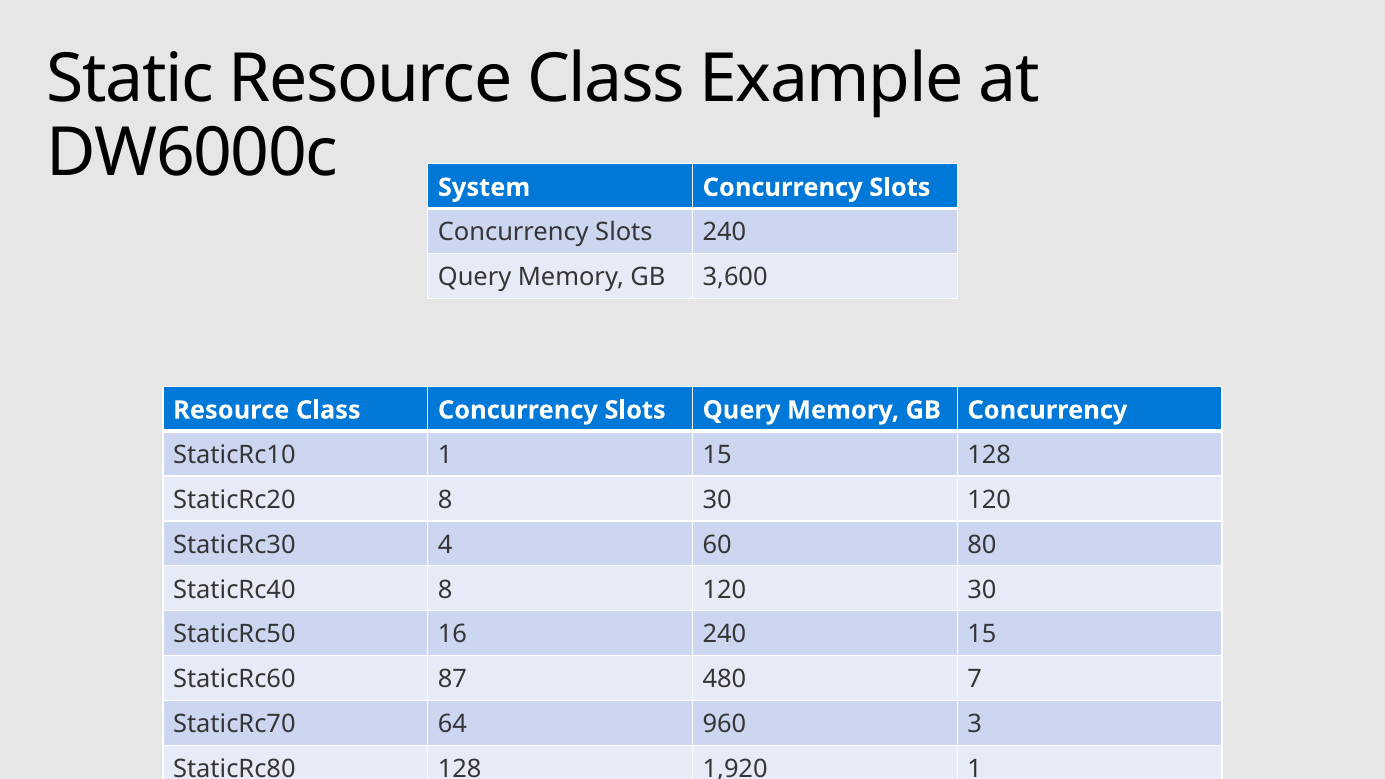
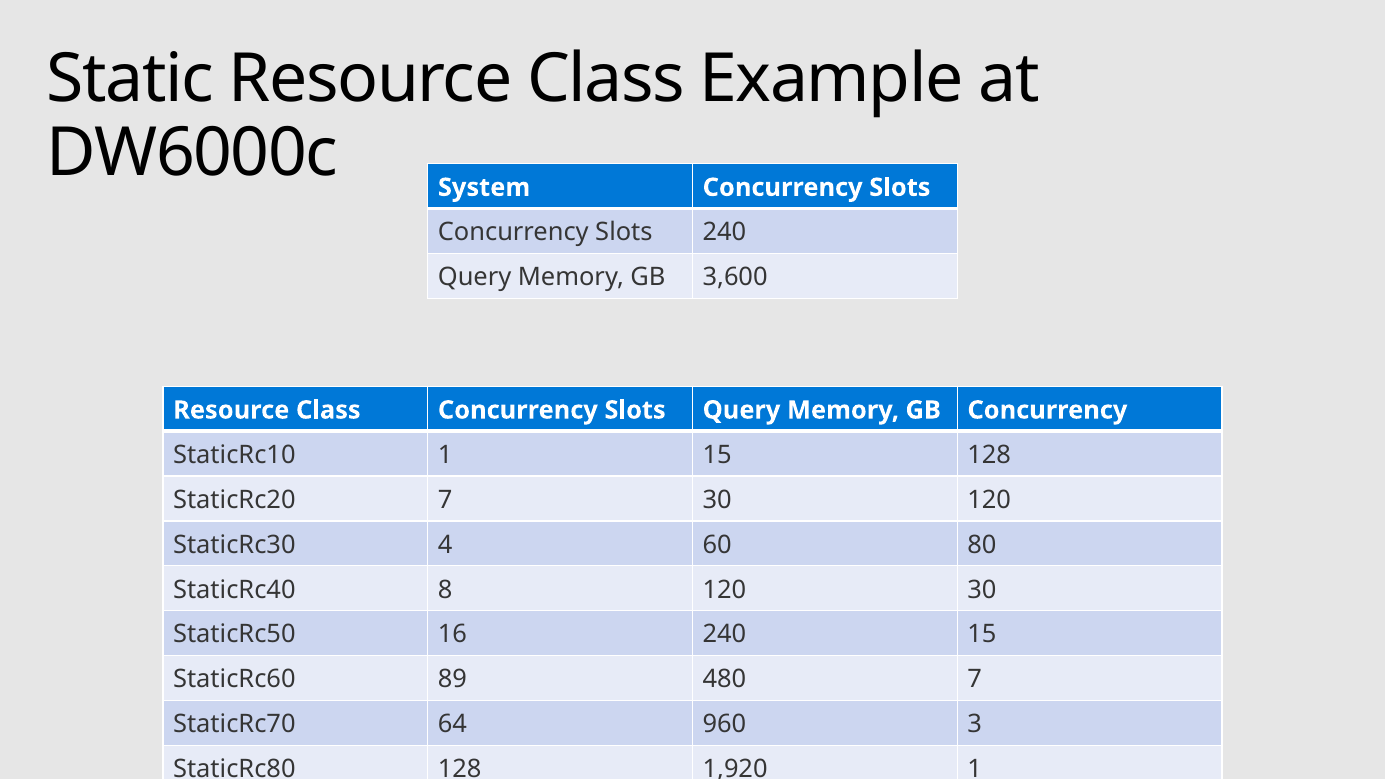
StaticRc20 8: 8 -> 7
87: 87 -> 89
